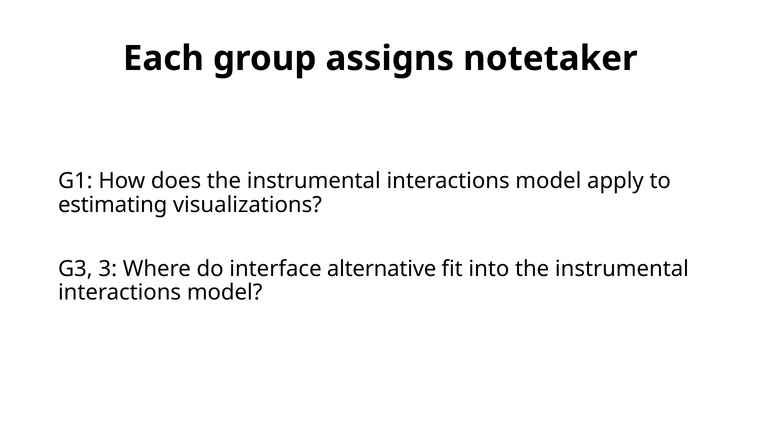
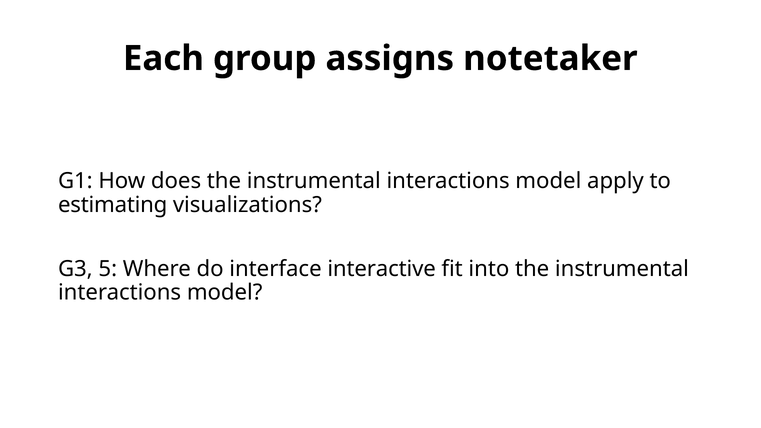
3: 3 -> 5
alternative: alternative -> interactive
